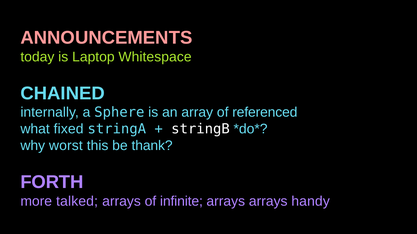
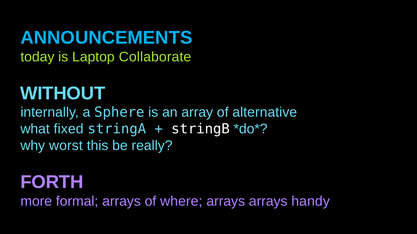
ANNOUNCEMENTS colour: pink -> light blue
Whitespace: Whitespace -> Collaborate
CHAINED: CHAINED -> WITHOUT
referenced: referenced -> alternative
thank: thank -> really
talked: talked -> formal
infinite: infinite -> where
